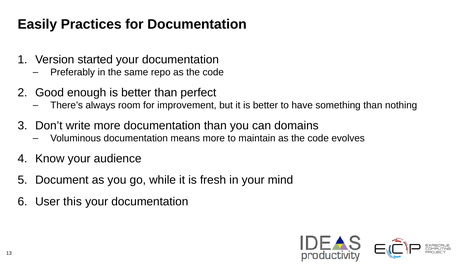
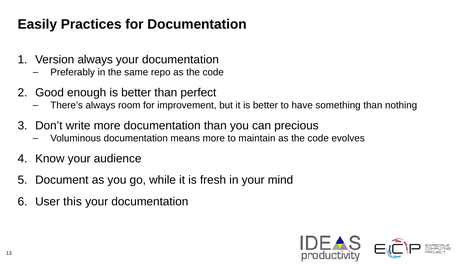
Version started: started -> always
domains: domains -> precious
